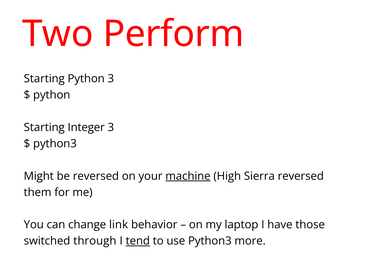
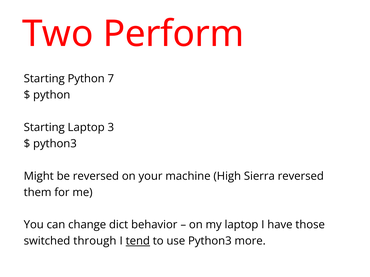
Python 3: 3 -> 7
Starting Integer: Integer -> Laptop
machine underline: present -> none
link: link -> dict
